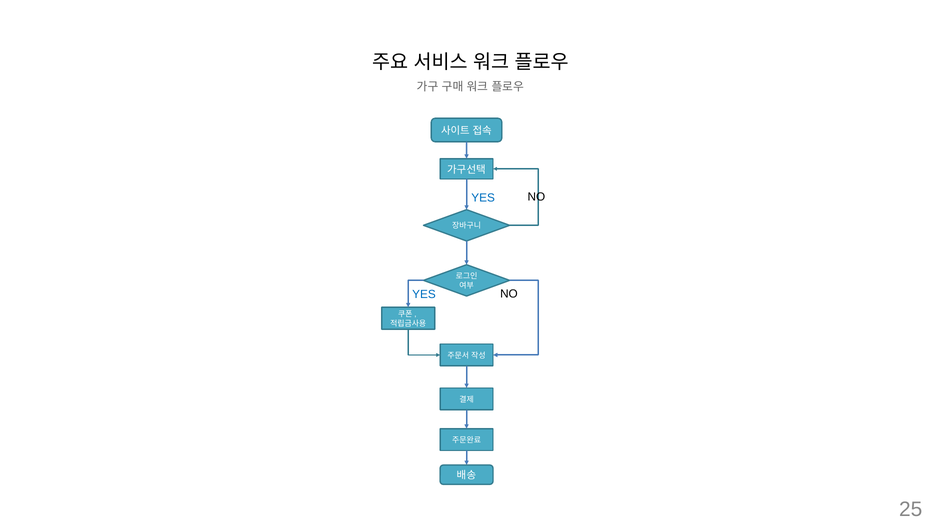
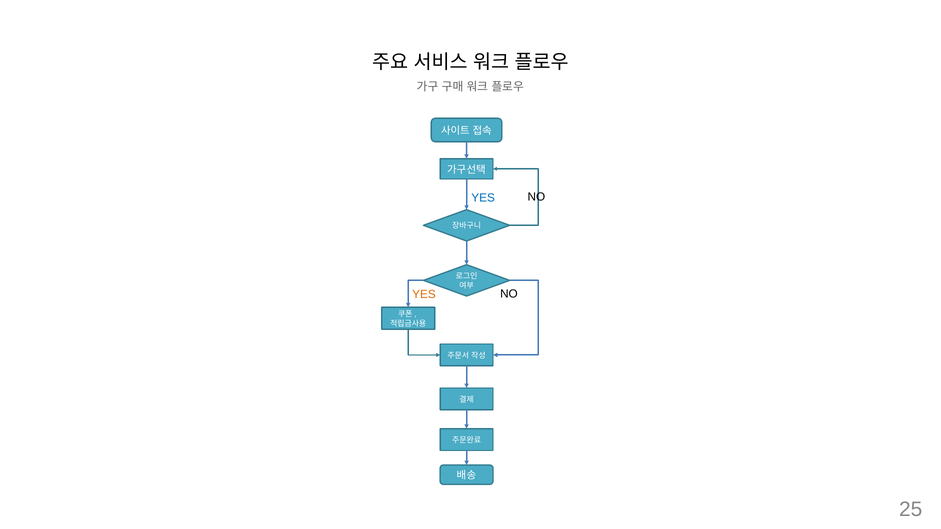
YES at (424, 294) colour: blue -> orange
